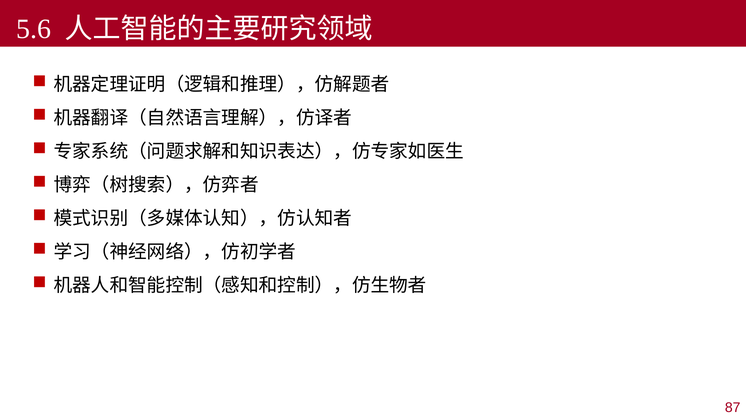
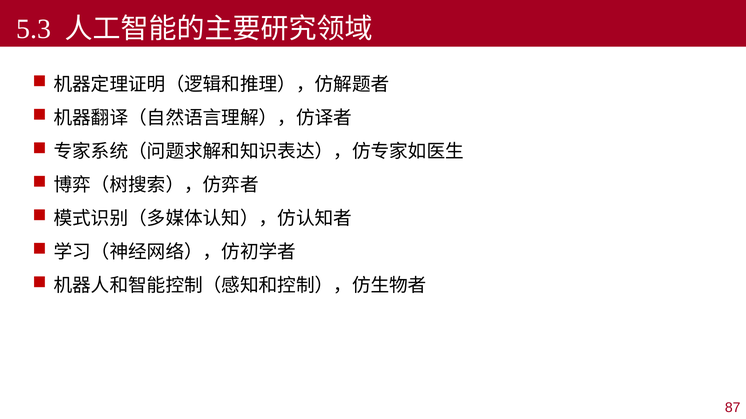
5.6: 5.6 -> 5.3
